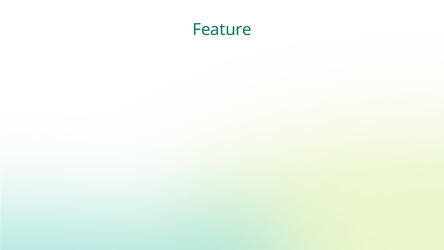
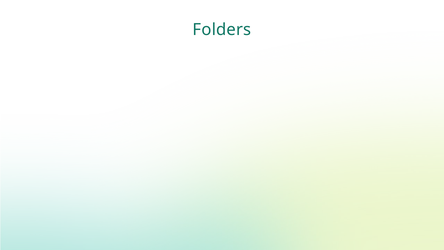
Feature: Feature -> Folders
